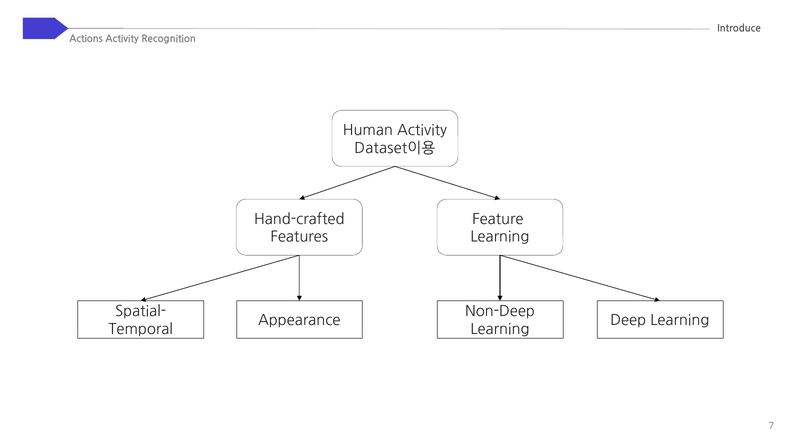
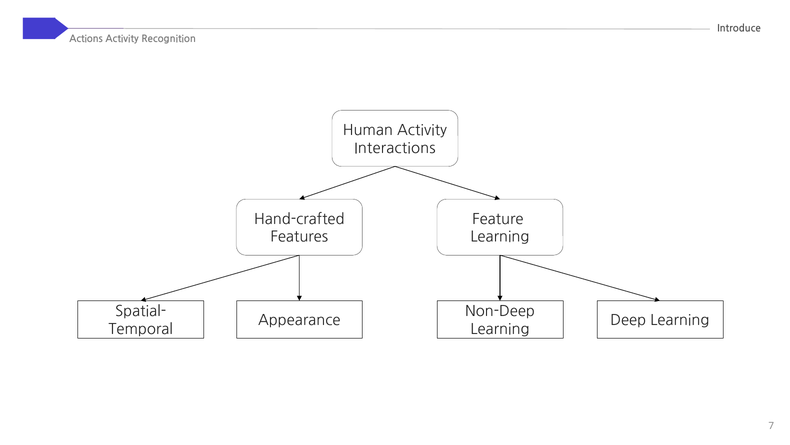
Dataset이용: Dataset이용 -> Interactions
